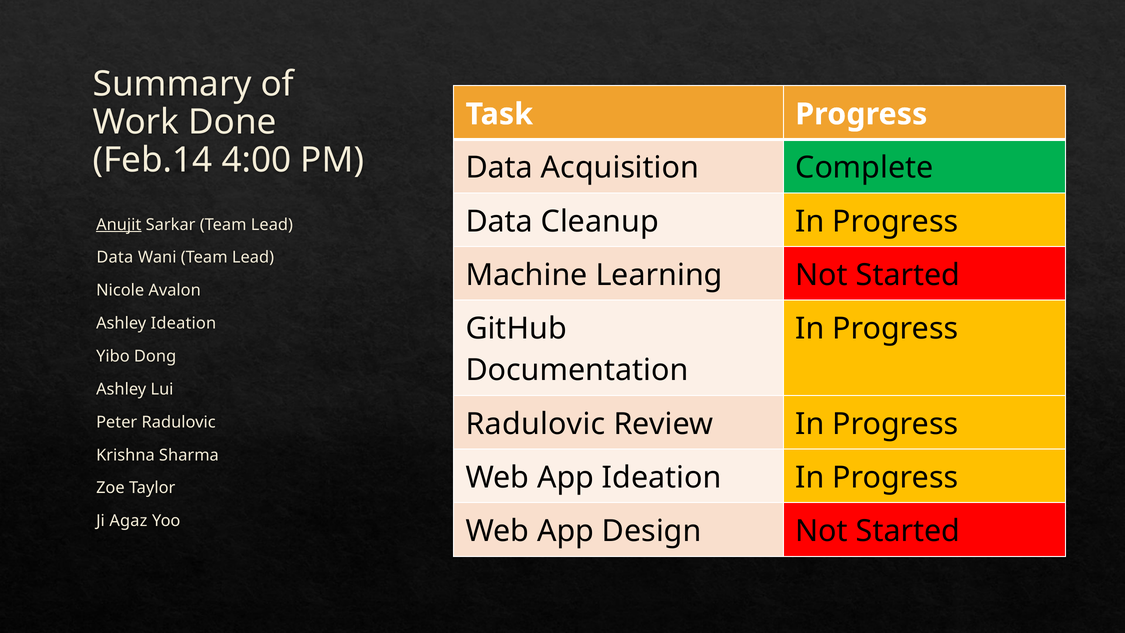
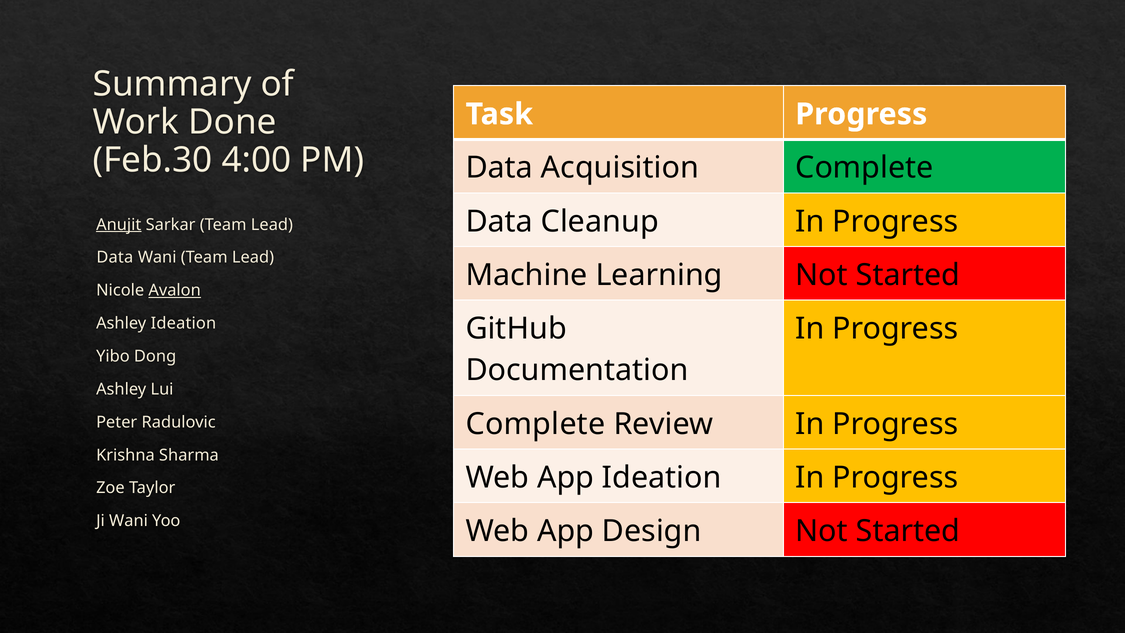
Feb.14: Feb.14 -> Feb.30
Avalon underline: none -> present
Radulovic at (535, 424): Radulovic -> Complete
Ji Agaz: Agaz -> Wani
